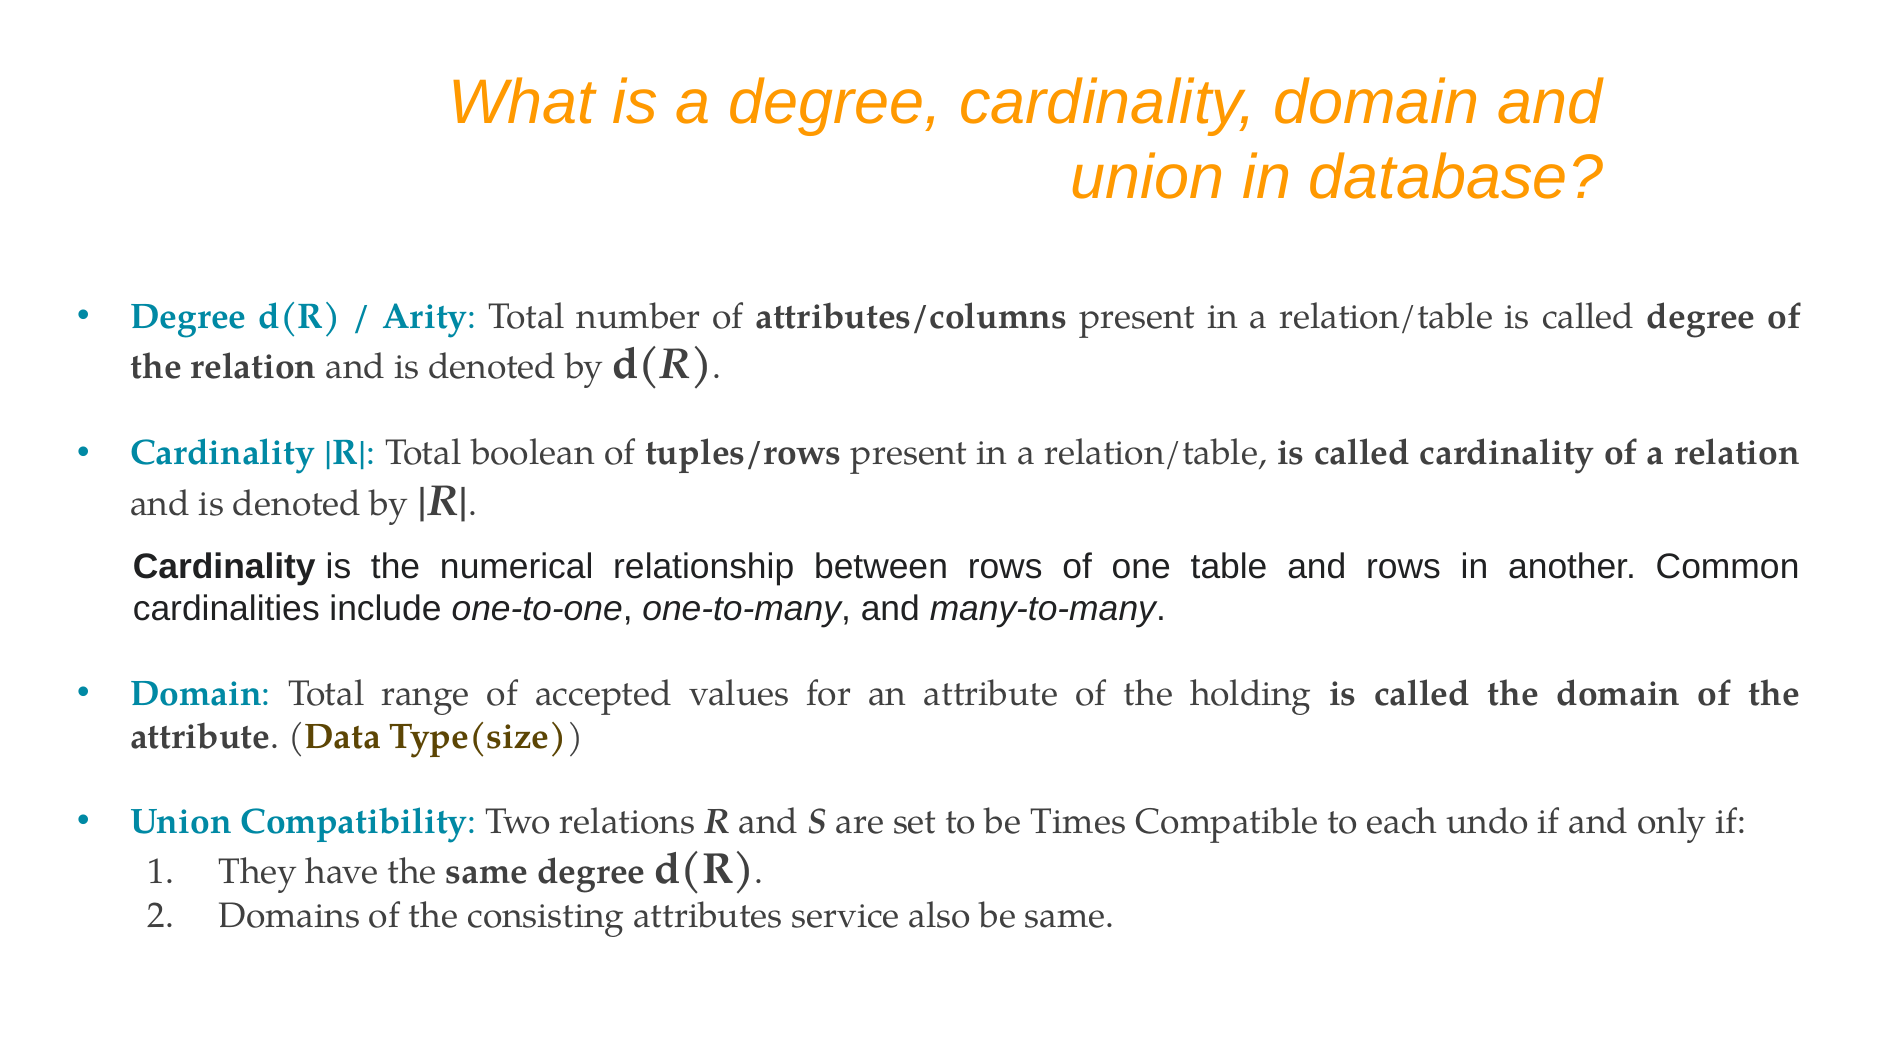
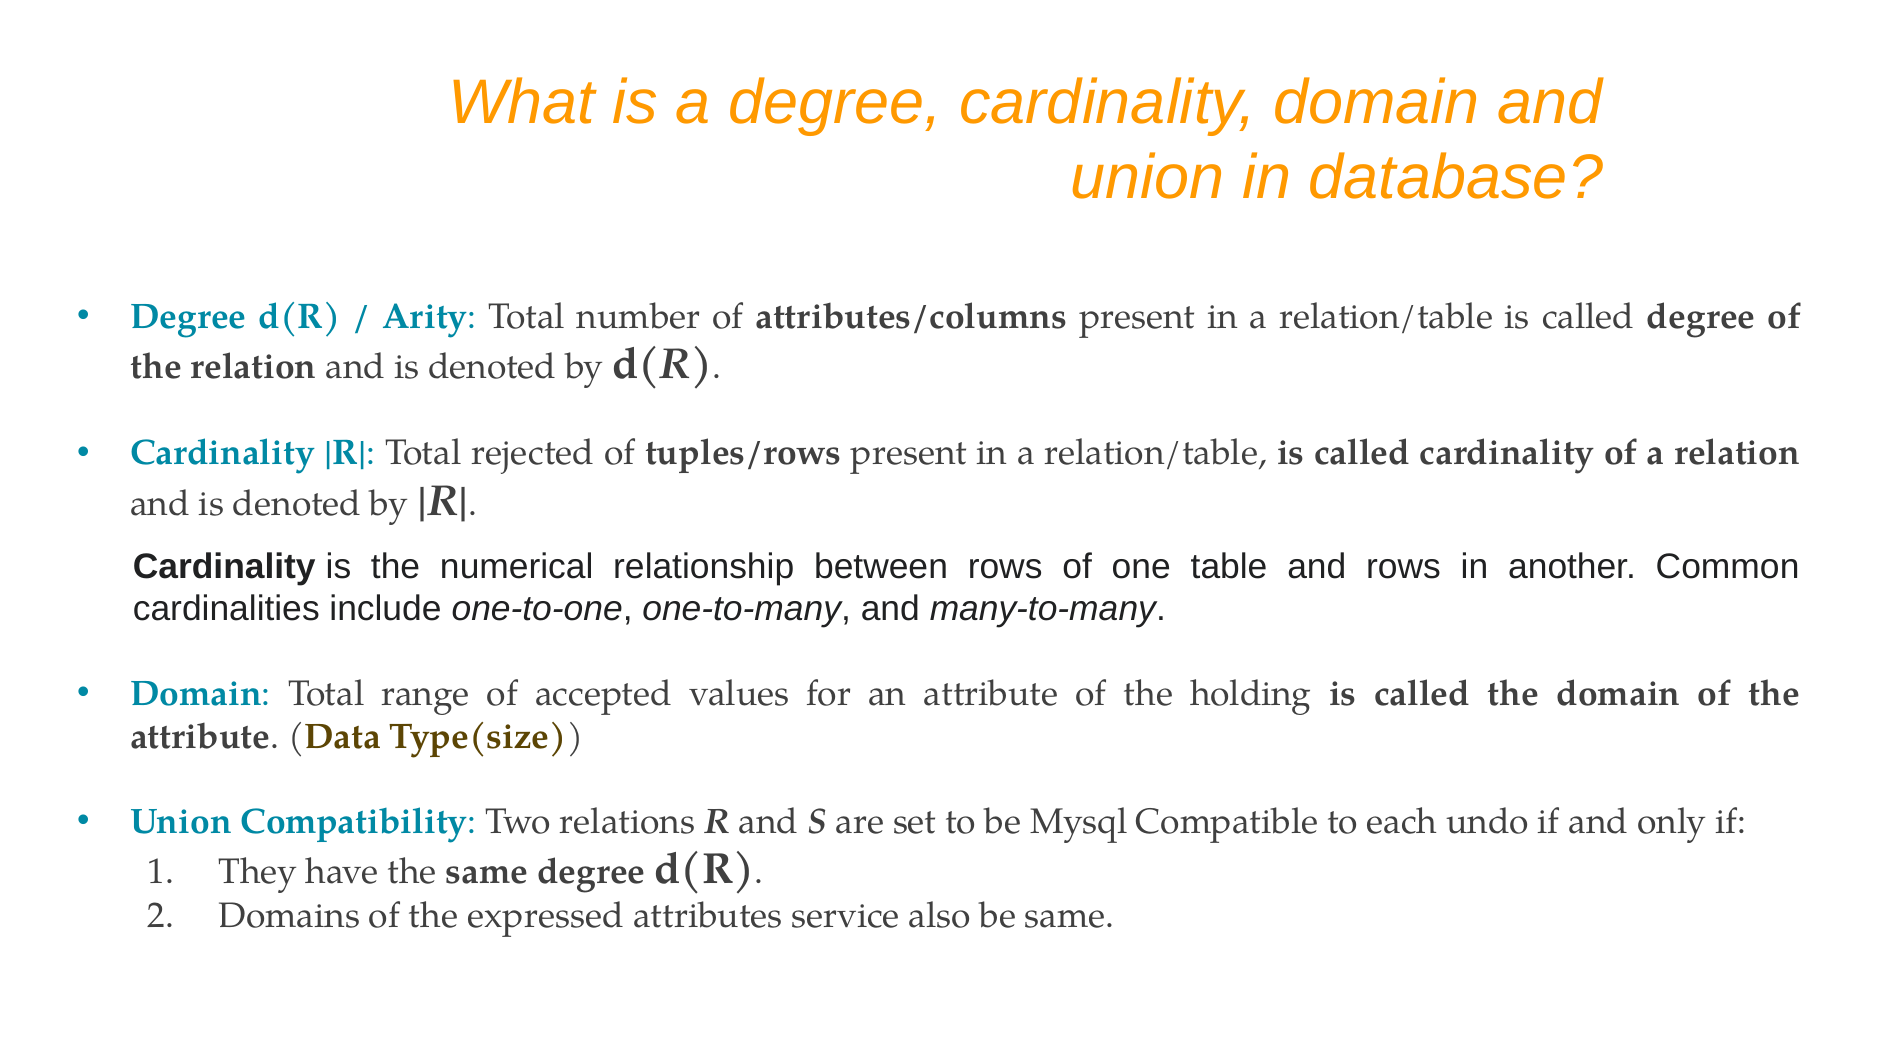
boolean: boolean -> rejected
Times: Times -> Mysql
consisting: consisting -> expressed
